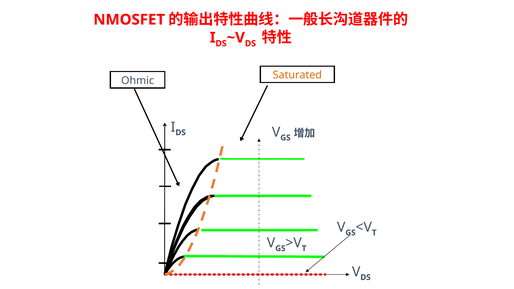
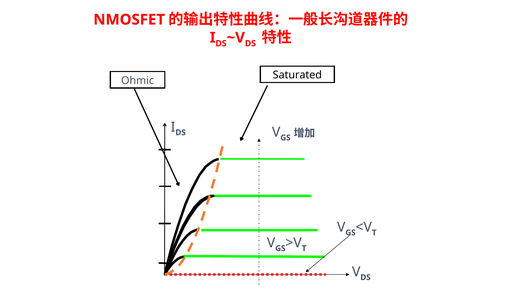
Saturated colour: orange -> black
